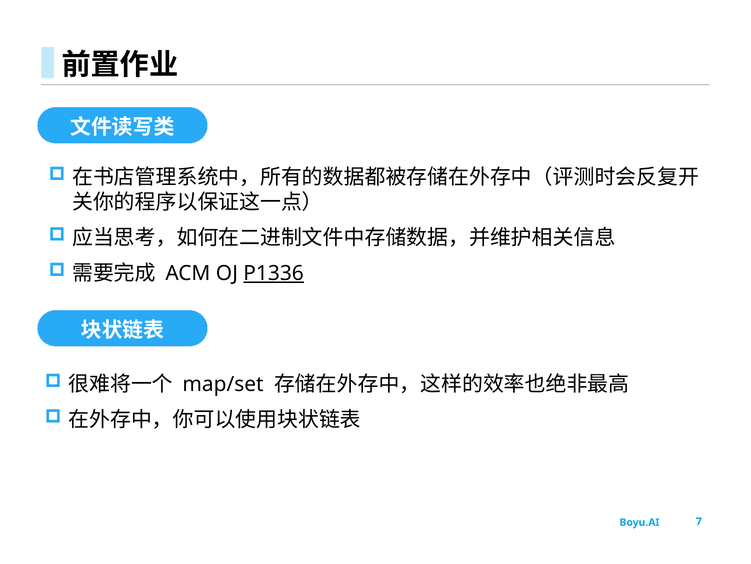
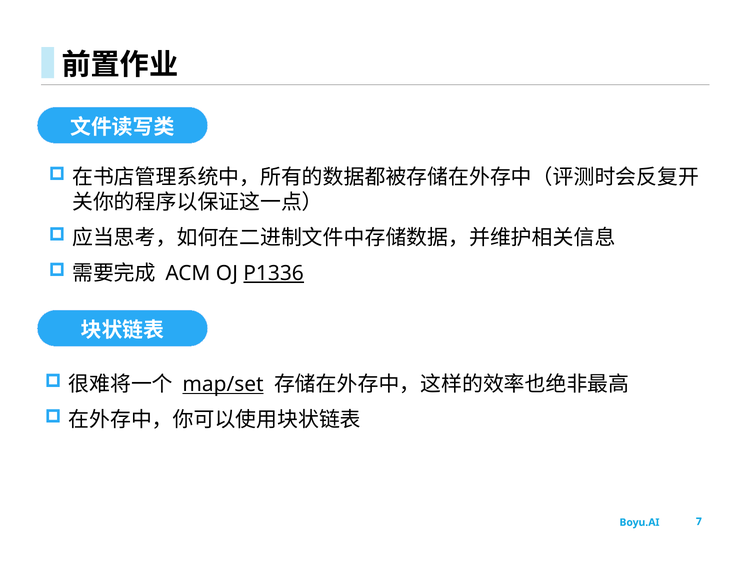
map/set underline: none -> present
